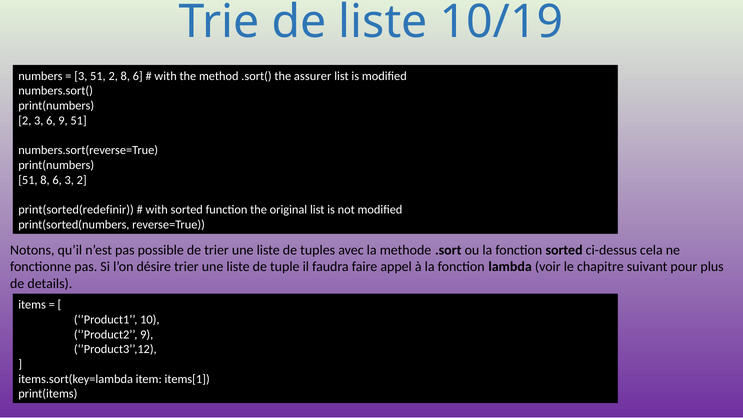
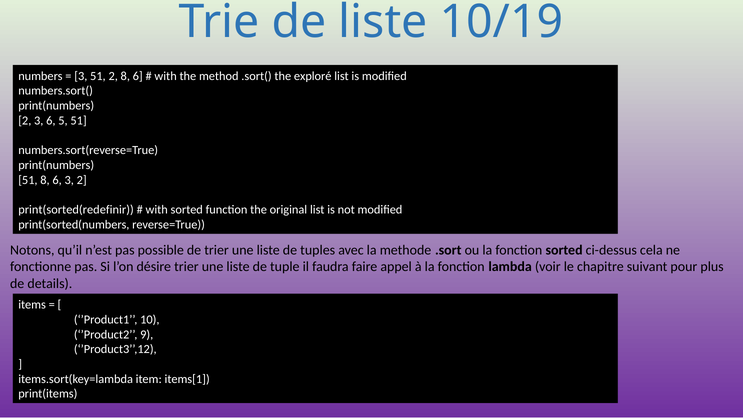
assurer: assurer -> exploré
6 9: 9 -> 5
